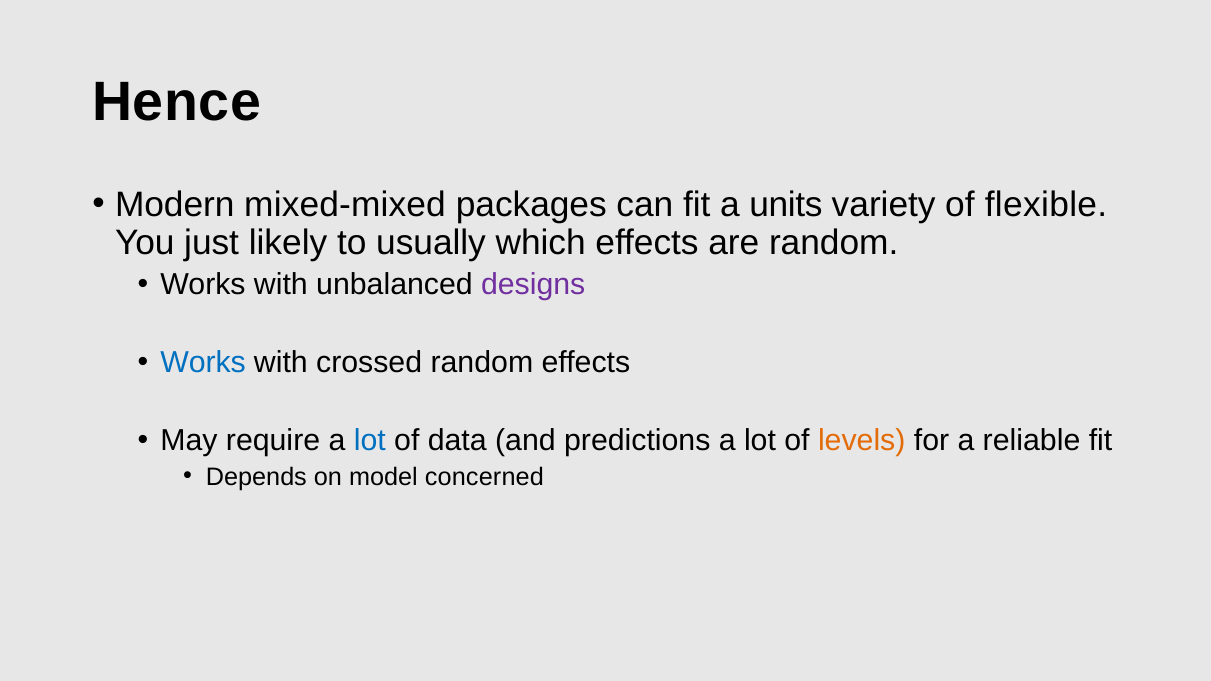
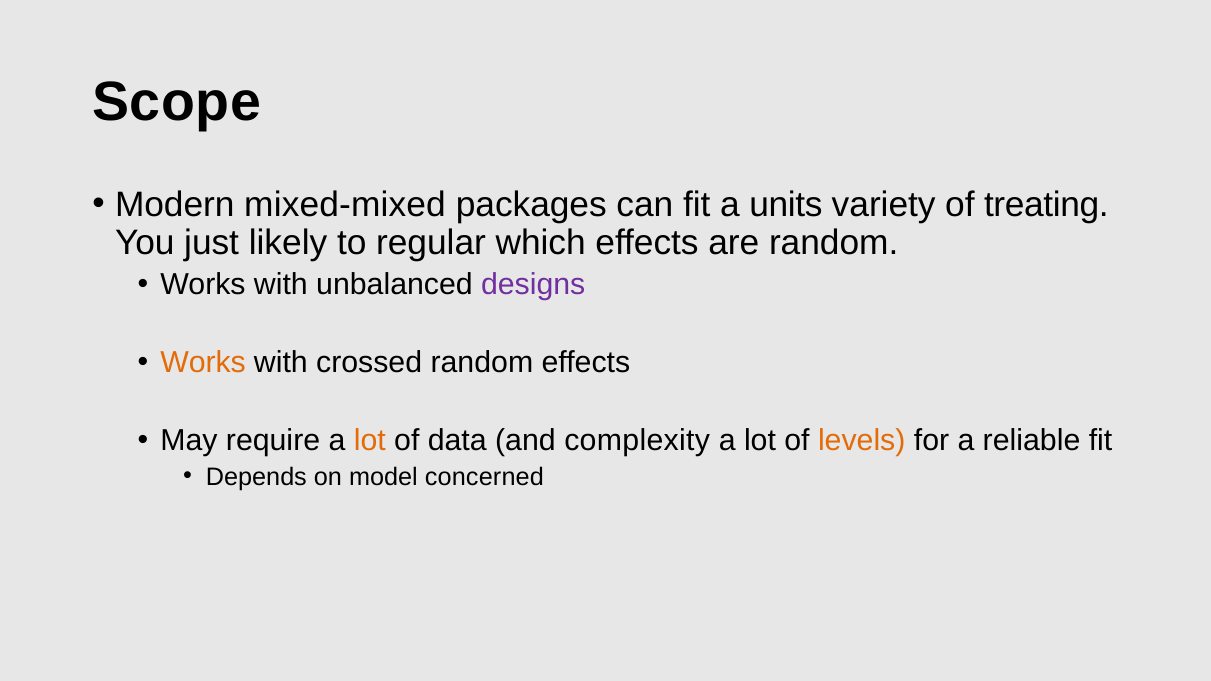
Hence: Hence -> Scope
flexible: flexible -> treating
usually: usually -> regular
Works at (203, 363) colour: blue -> orange
lot at (370, 441) colour: blue -> orange
predictions: predictions -> complexity
